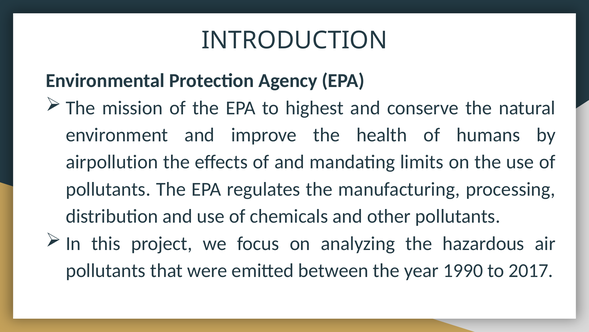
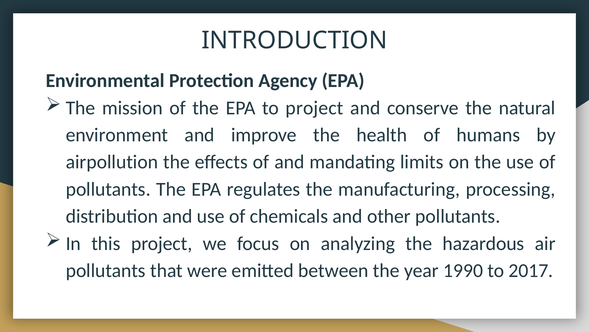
to highest: highest -> project
